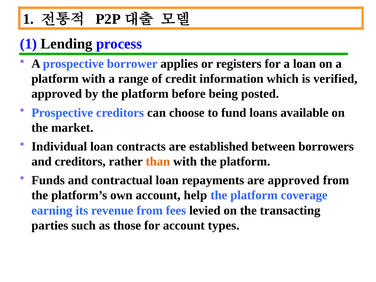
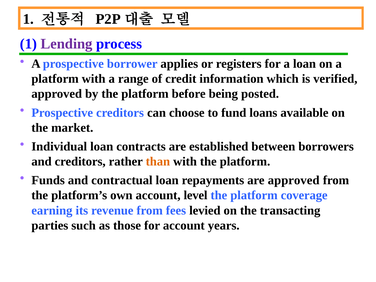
Lending colour: black -> purple
help: help -> level
types: types -> years
